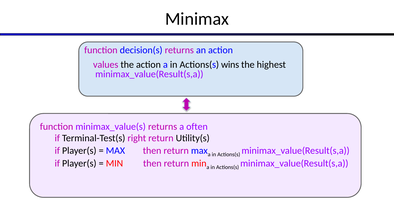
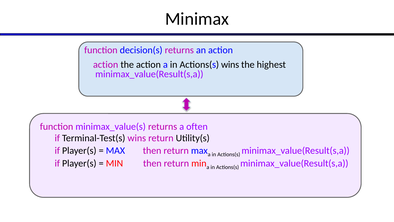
values at (106, 64): values -> action
Terminal-Test(s right: right -> wins
